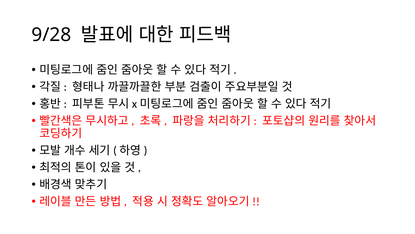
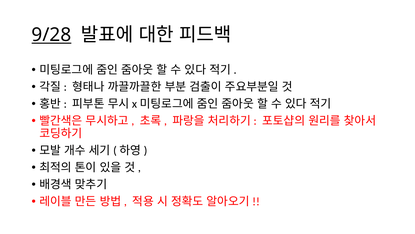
9/28 underline: none -> present
